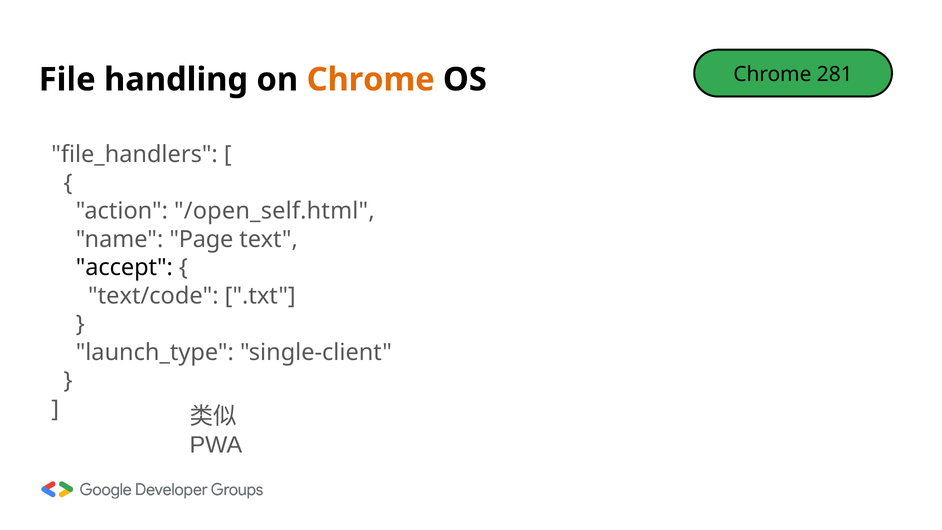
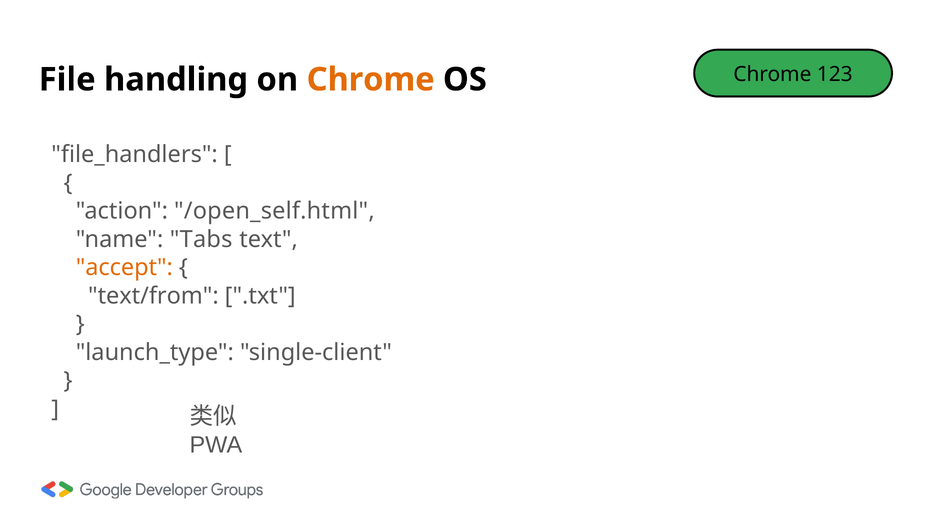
281: 281 -> 123
Page: Page -> Tabs
accept colour: black -> orange
text/code: text/code -> text/from
